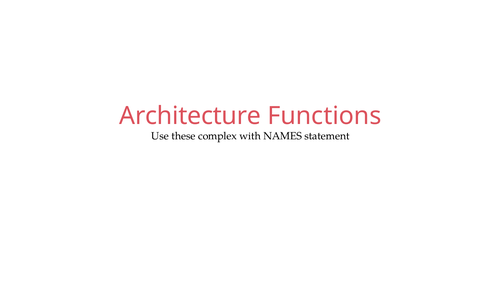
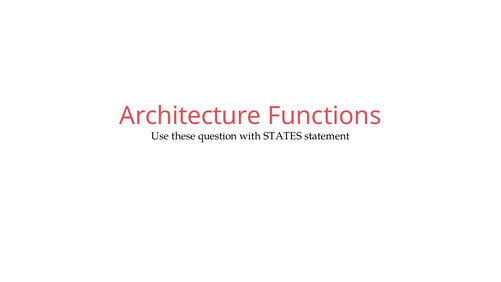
complex: complex -> question
NAMES: NAMES -> STATES
